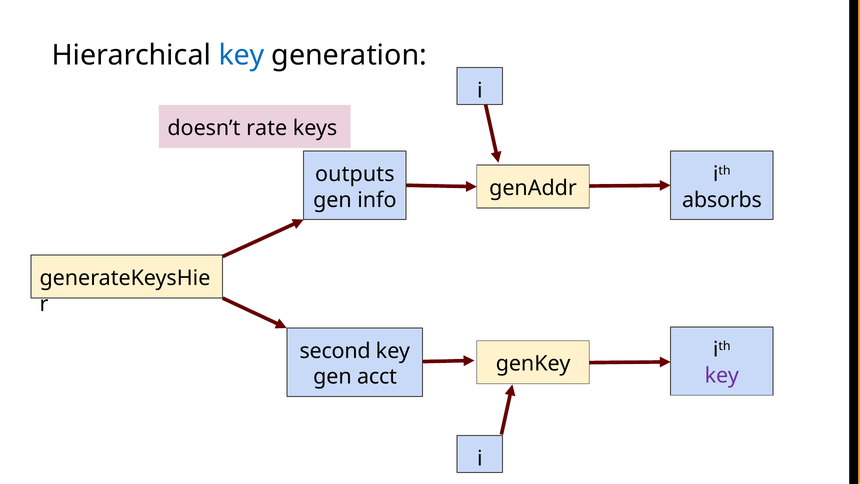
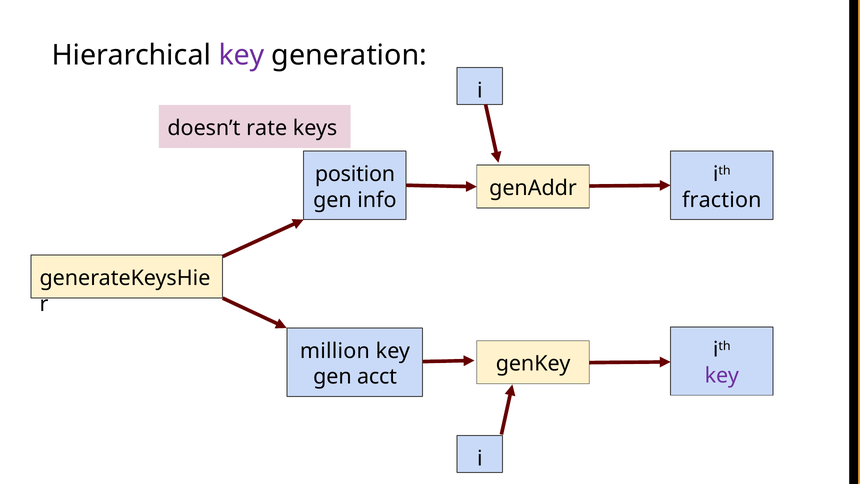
key at (241, 55) colour: blue -> purple
outputs: outputs -> position
absorbs: absorbs -> fraction
second: second -> million
